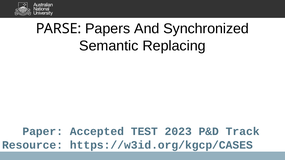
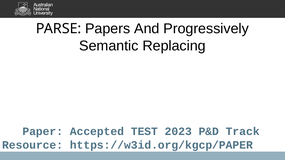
Synchronized: Synchronized -> Progressively
https://w3id.org/kgcp/CASES: https://w3id.org/kgcp/CASES -> https://w3id.org/kgcp/PAPER
